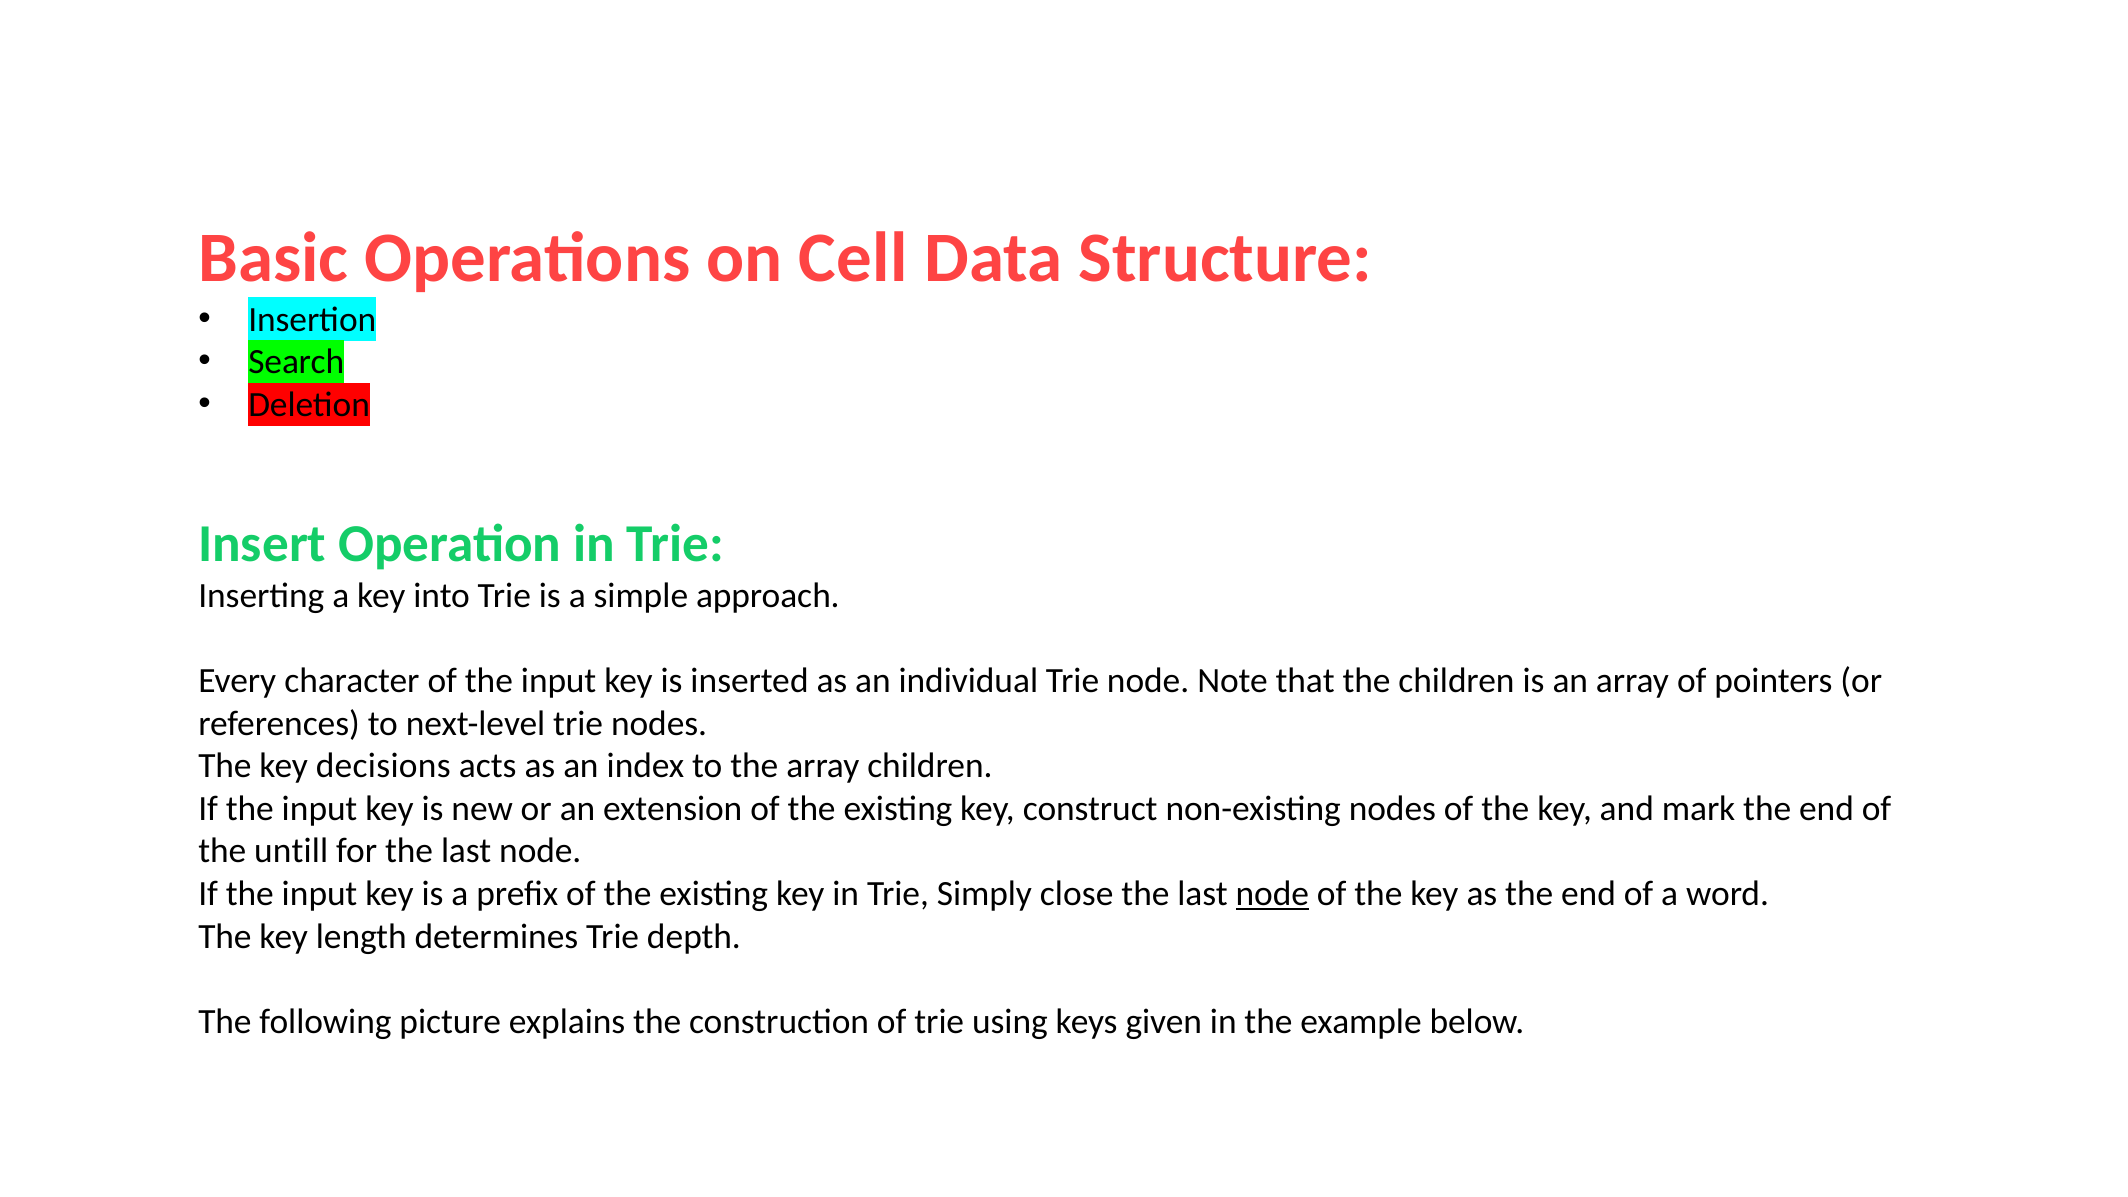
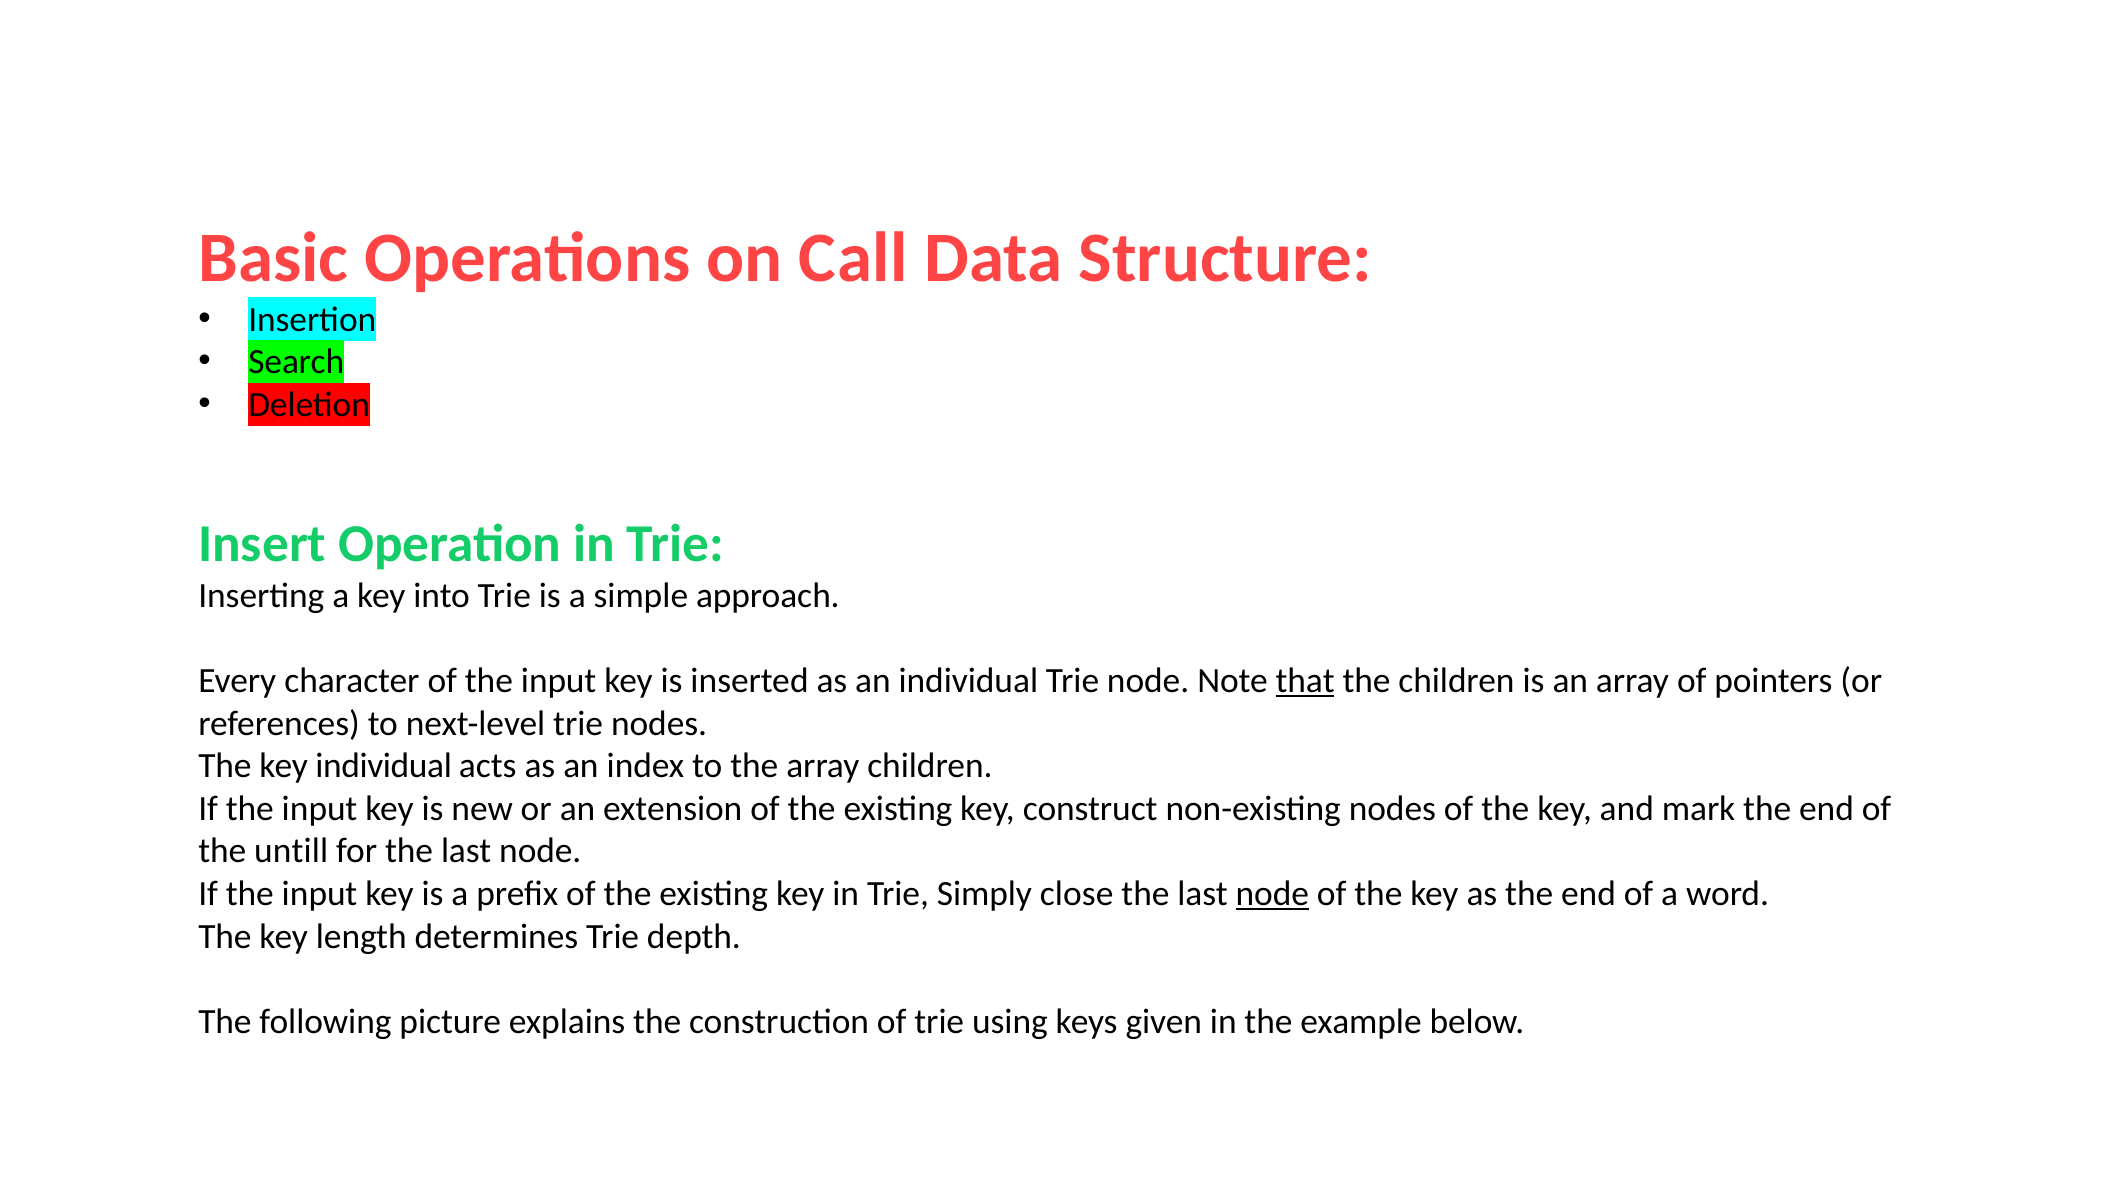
Cell: Cell -> Call
that underline: none -> present
key decisions: decisions -> individual
